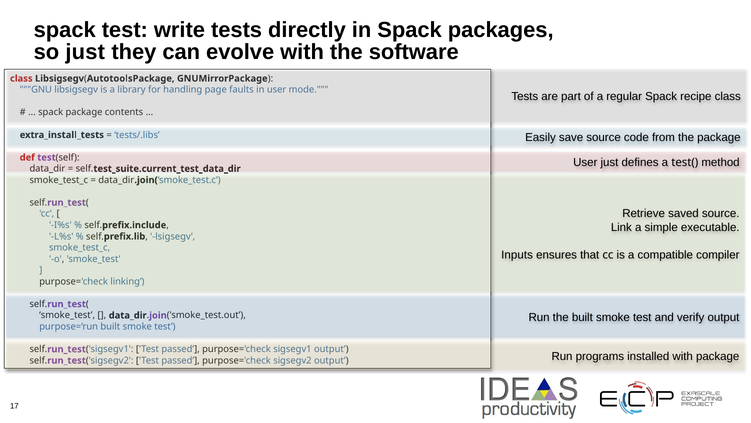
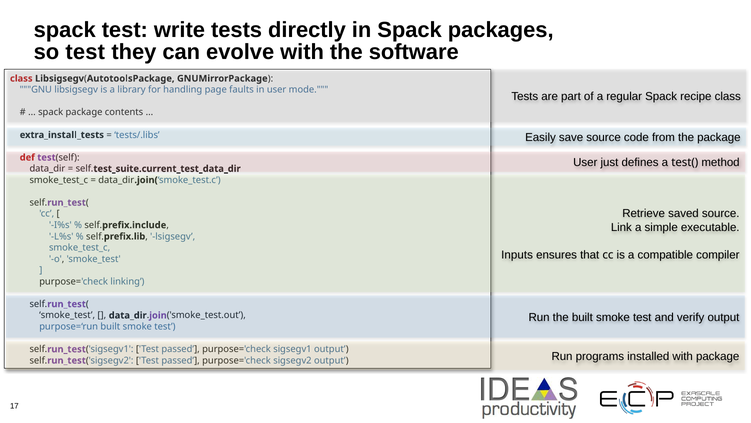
so just: just -> test
